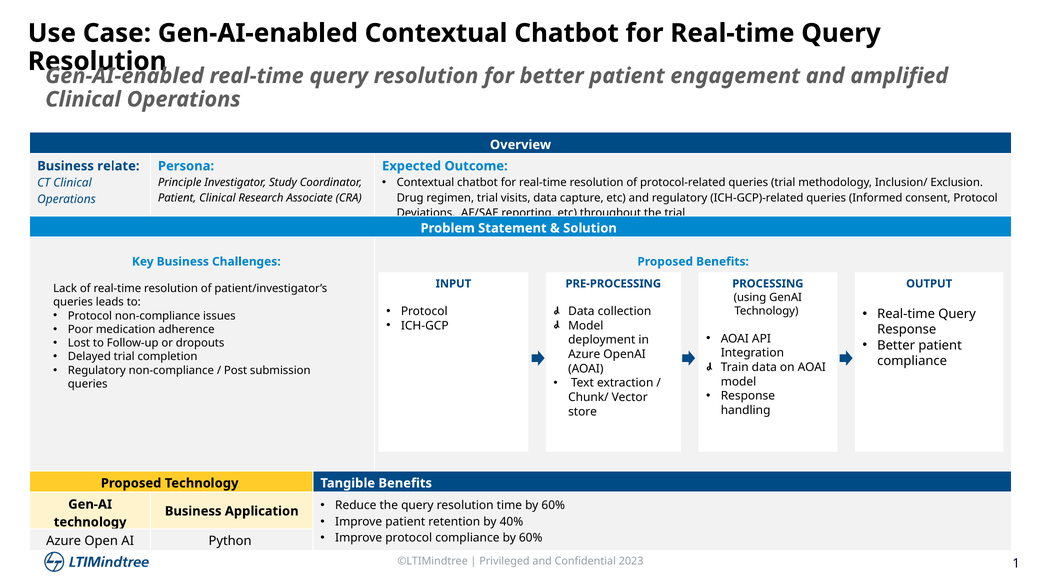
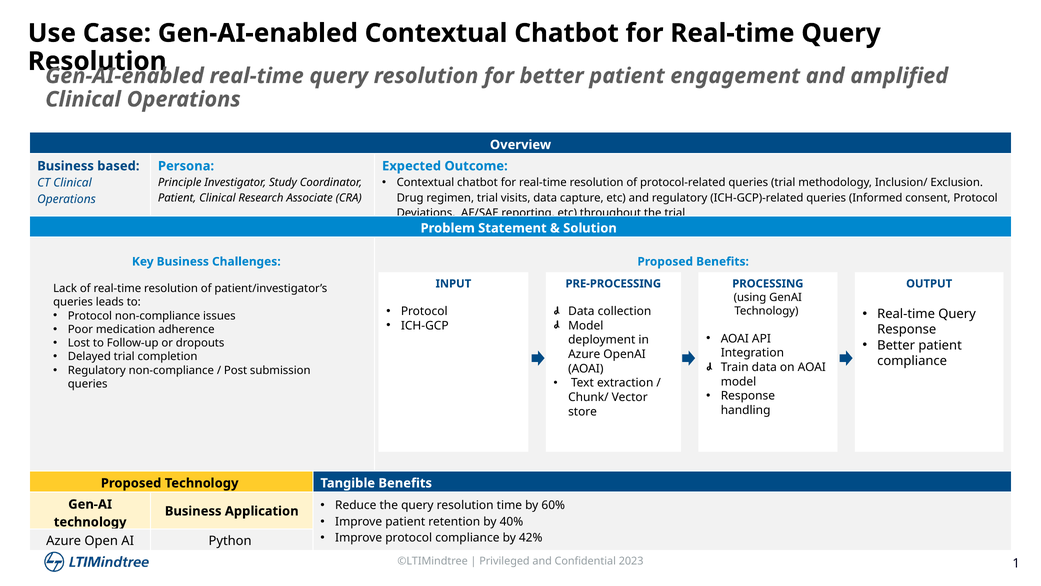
relate: relate -> based
compliance by 60%: 60% -> 42%
